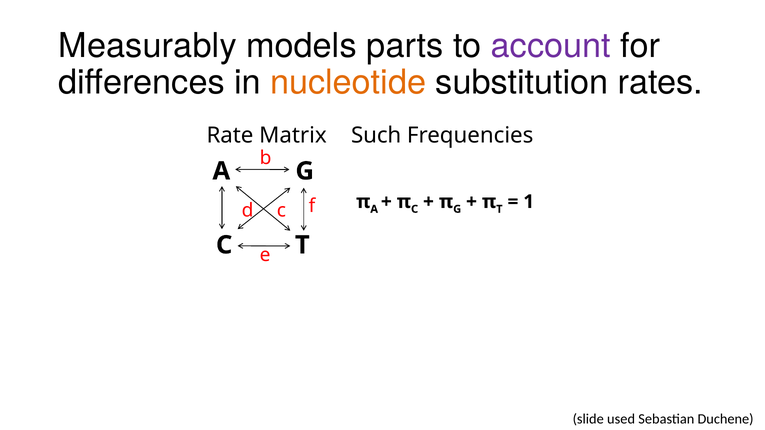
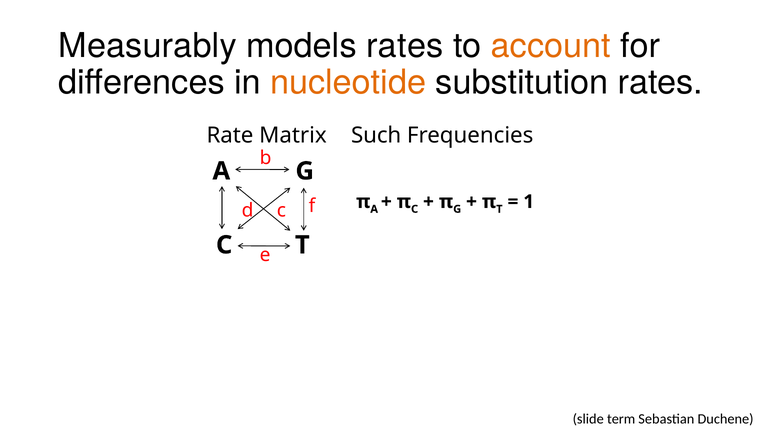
models parts: parts -> rates
account colour: purple -> orange
used: used -> term
